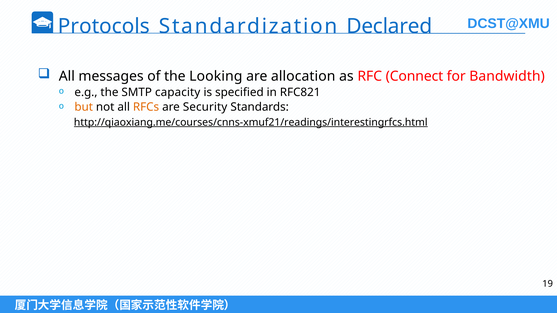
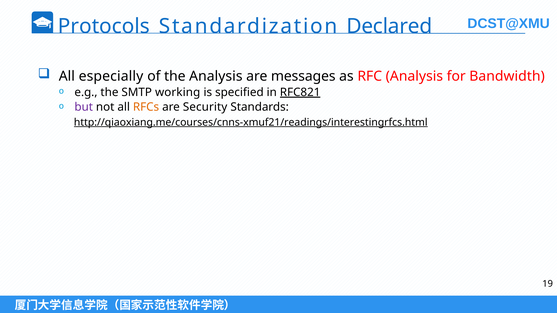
messages: messages -> especially
the Looking: Looking -> Analysis
allocation: allocation -> messages
RFC Connect: Connect -> Analysis
capacity: capacity -> working
RFC821 underline: none -> present
but colour: orange -> purple
